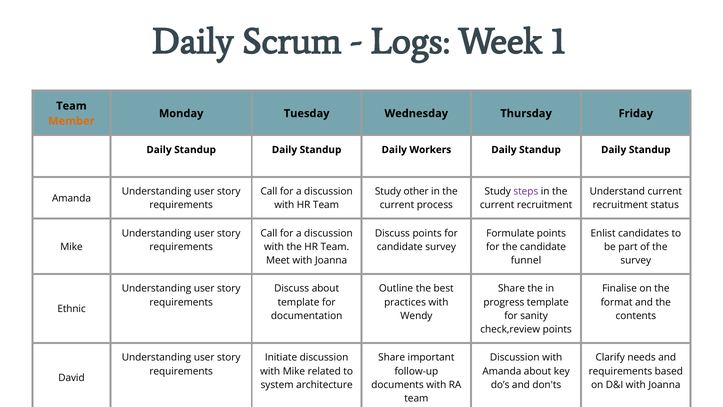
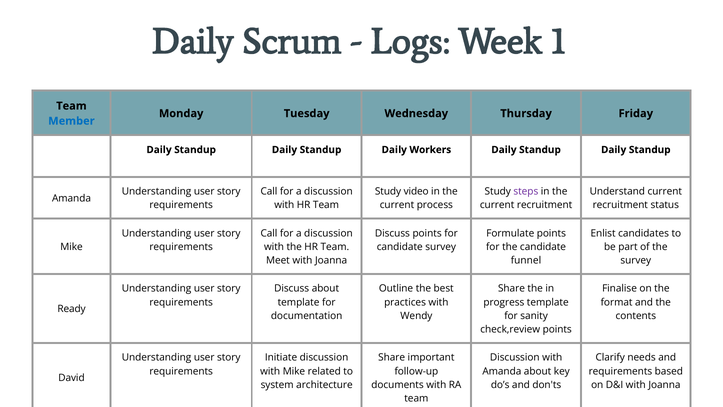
Member colour: orange -> blue
other: other -> video
Ethnic: Ethnic -> Ready
